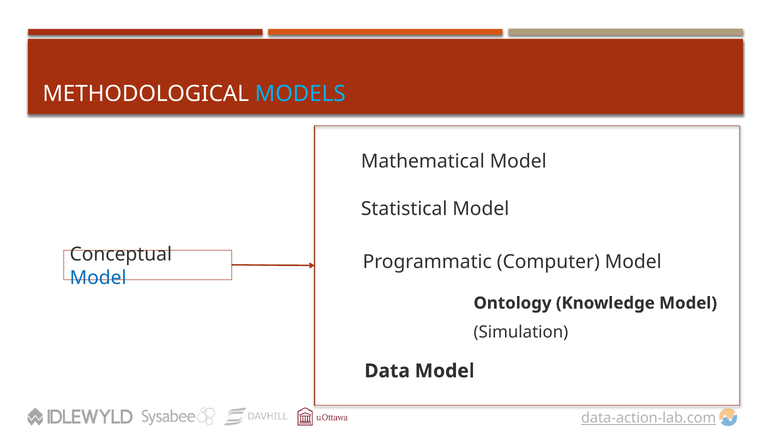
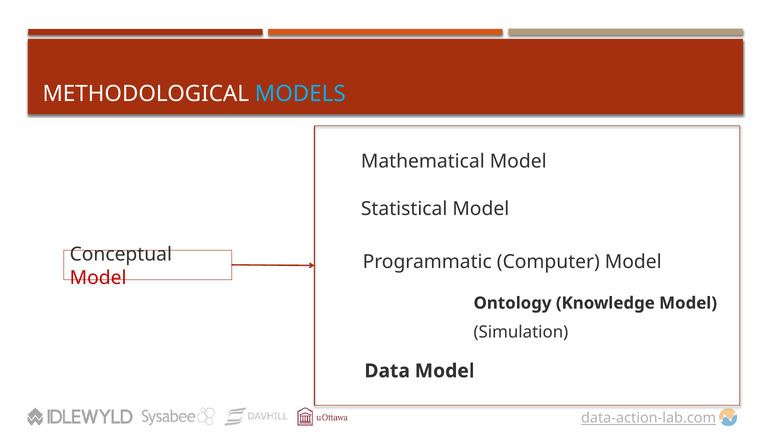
Model at (98, 278) colour: blue -> red
